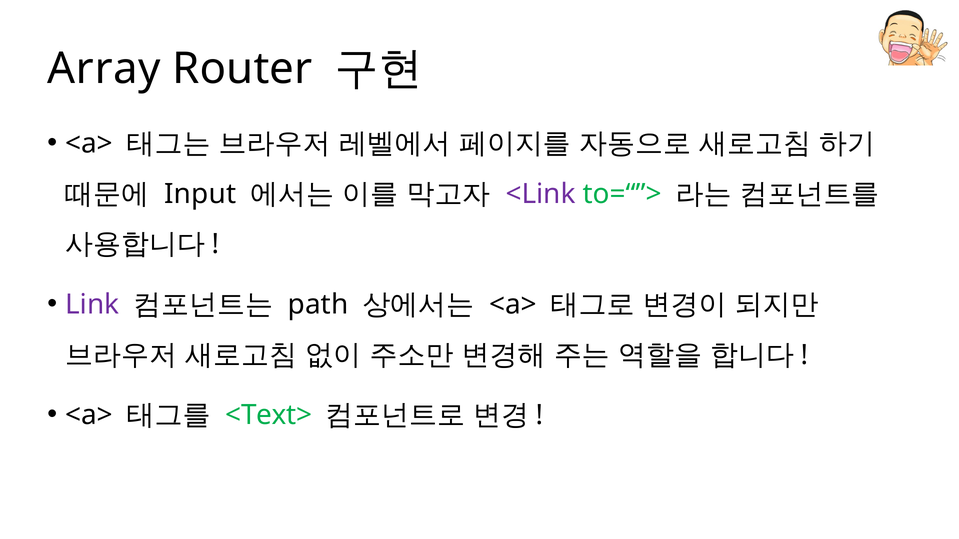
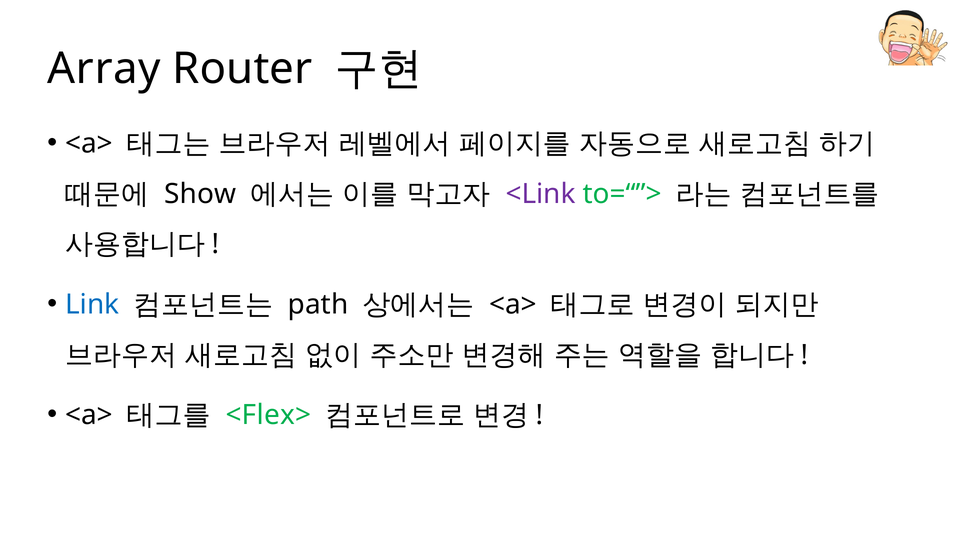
Input: Input -> Show
Link colour: purple -> blue
<Text>: <Text> -> <Flex>
